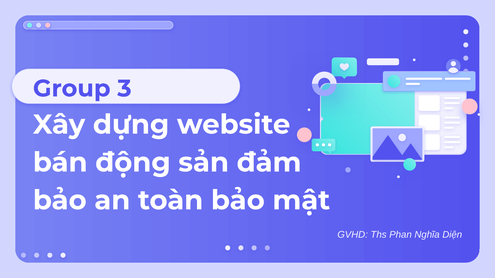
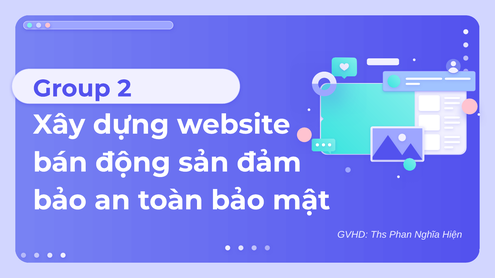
3: 3 -> 2
Diện: Diện -> Hiện
